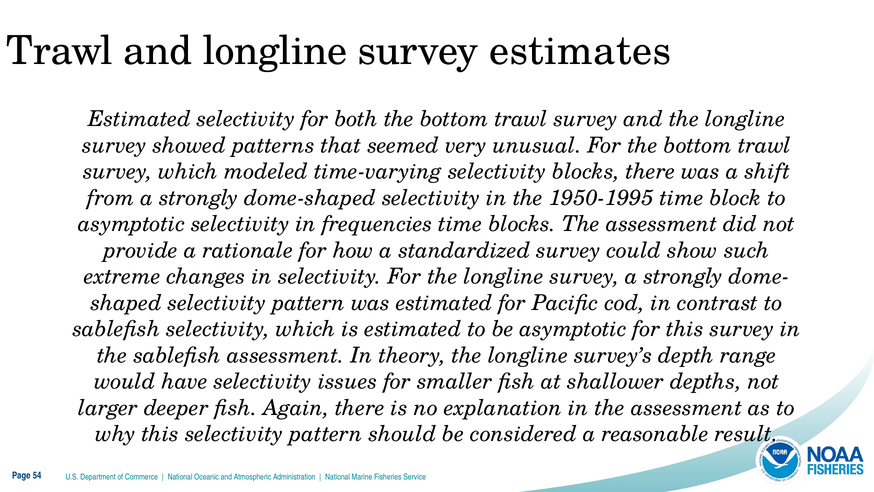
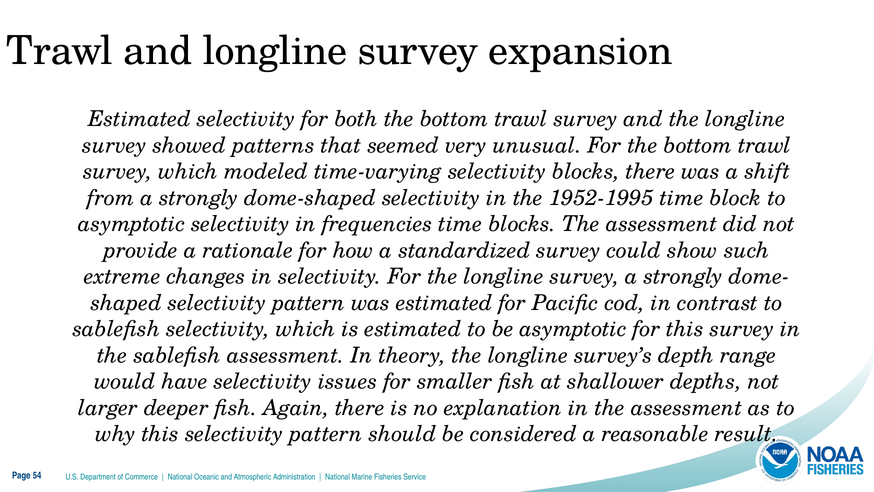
estimates: estimates -> expansion
1950-1995: 1950-1995 -> 1952-1995
